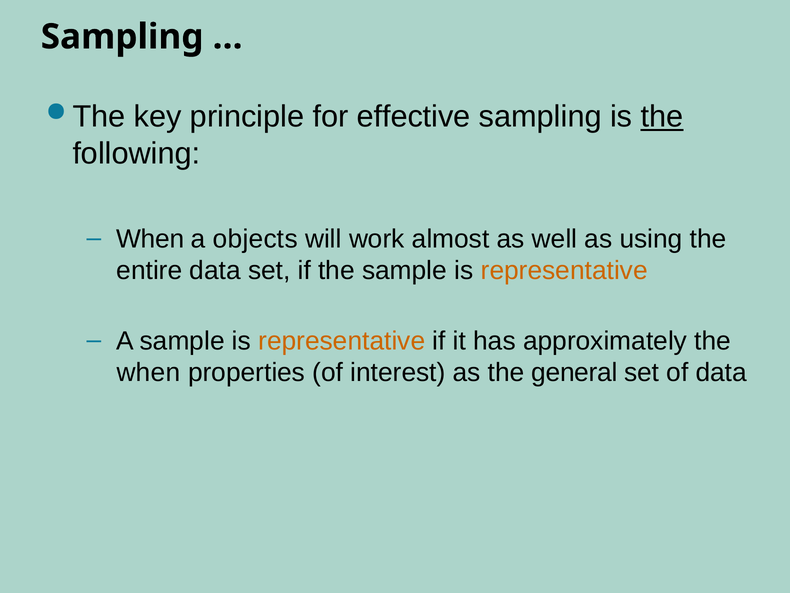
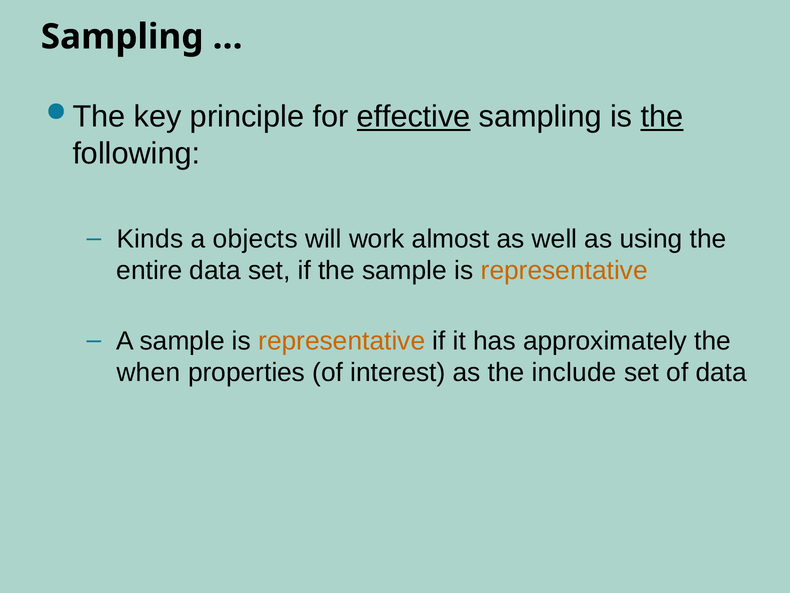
effective underline: none -> present
When at (150, 239): When -> Kinds
general: general -> include
